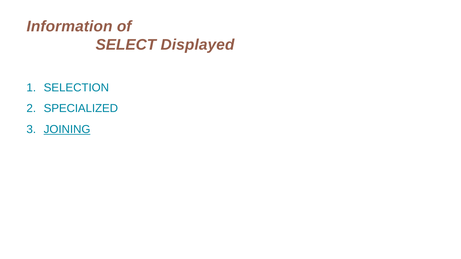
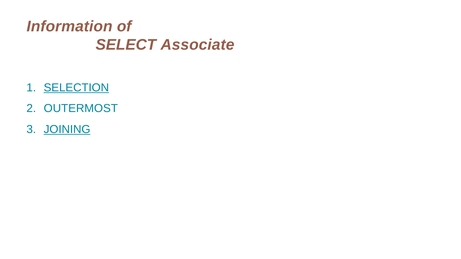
Displayed: Displayed -> Associate
SELECTION underline: none -> present
SPECIALIZED: SPECIALIZED -> OUTERMOST
